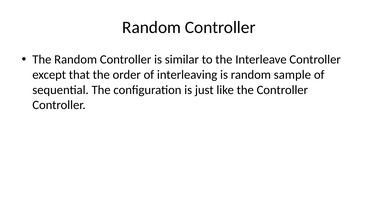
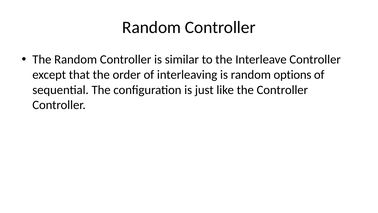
sample: sample -> options
